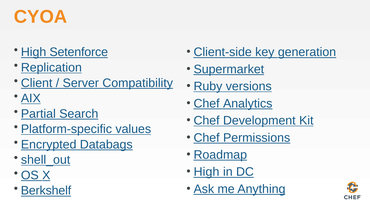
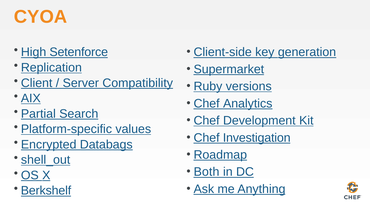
Permissions: Permissions -> Investigation
High at (207, 172): High -> Both
